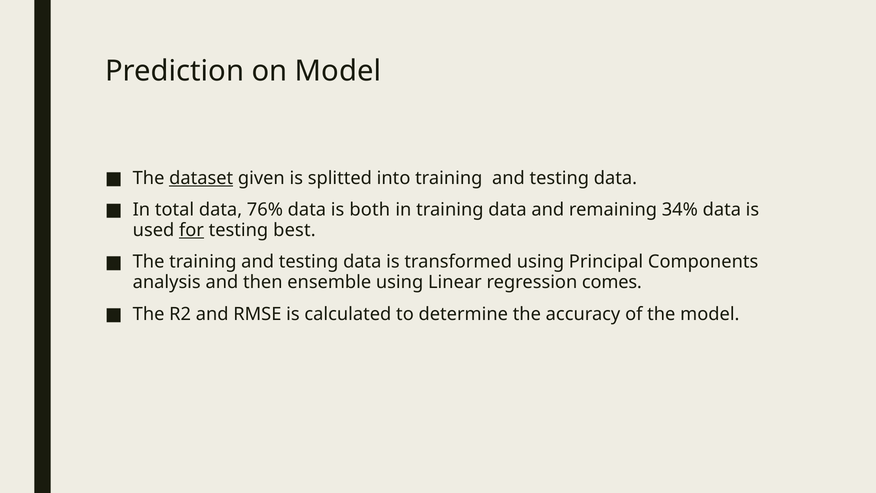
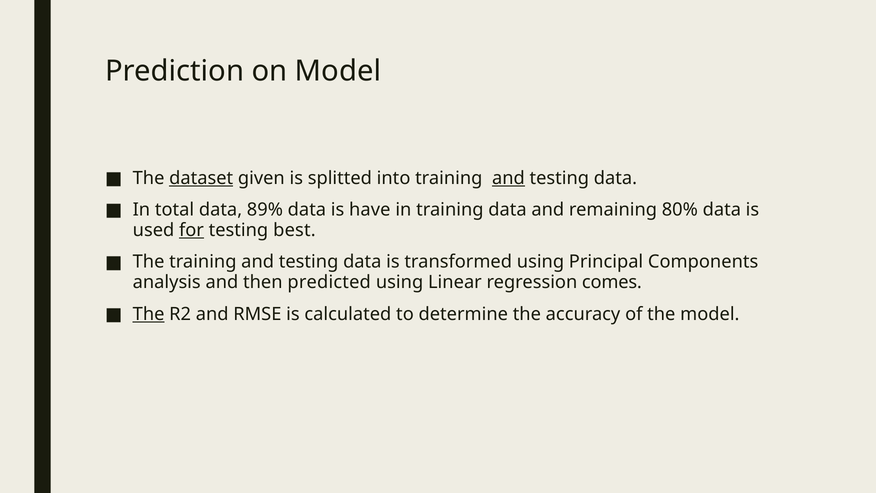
and at (508, 178) underline: none -> present
76%: 76% -> 89%
both: both -> have
34%: 34% -> 80%
ensemble: ensemble -> predicted
The at (149, 314) underline: none -> present
